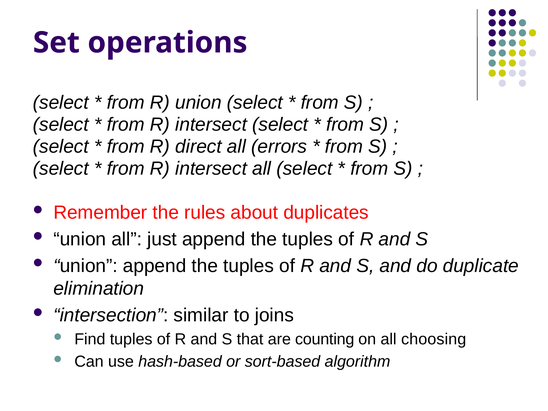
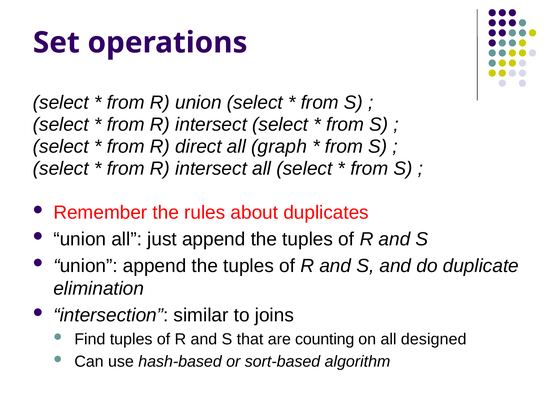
errors: errors -> graph
choosing: choosing -> designed
